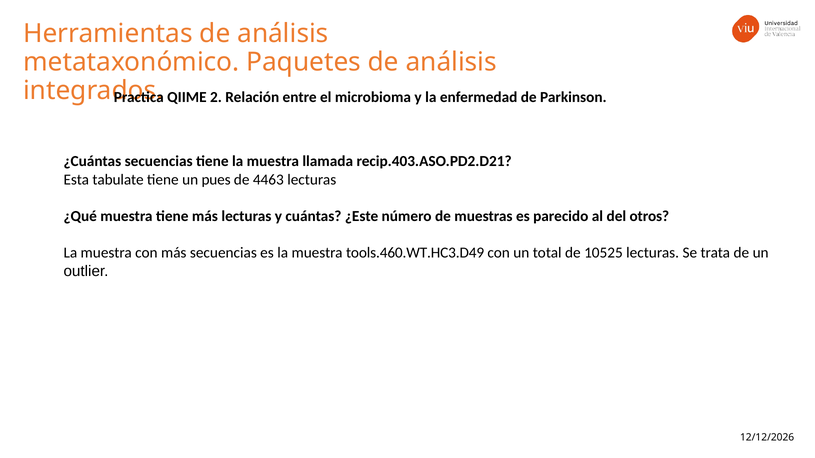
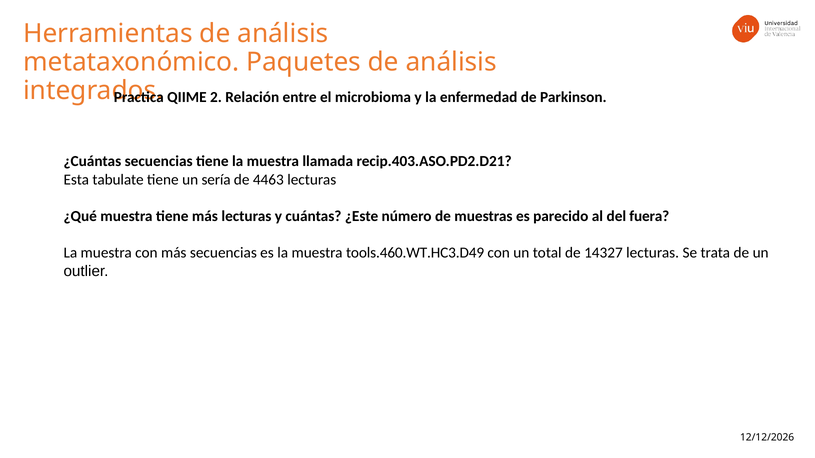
pues: pues -> sería
otros: otros -> fuera
10525: 10525 -> 14327
